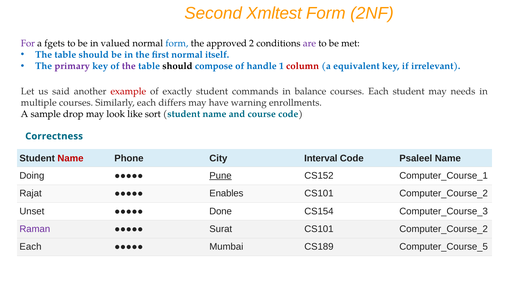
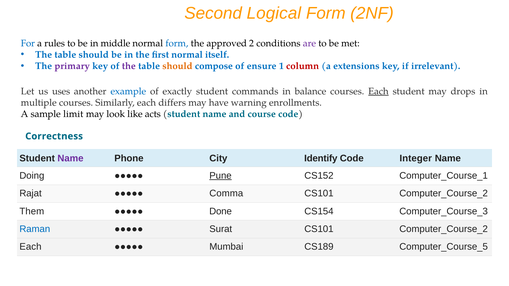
Xmltest: Xmltest -> Logical
For colour: purple -> blue
fgets: fgets -> rules
valued: valued -> middle
should at (177, 66) colour: black -> orange
handle: handle -> ensure
equivalent: equivalent -> extensions
said: said -> uses
example colour: red -> blue
Each at (378, 91) underline: none -> present
needs: needs -> drops
drop: drop -> limit
sort: sort -> acts
Name at (71, 158) colour: red -> purple
Interval: Interval -> Identify
Psaleel: Psaleel -> Integer
Enables: Enables -> Comma
Unset: Unset -> Them
Raman colour: purple -> blue
